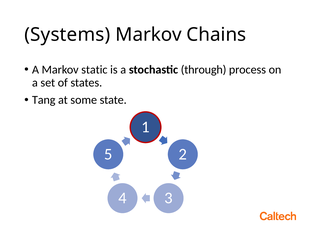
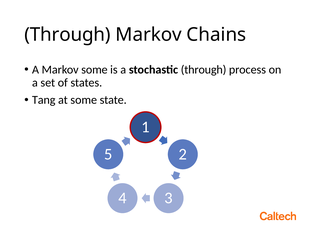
Systems at (67, 35): Systems -> Through
Markov static: static -> some
